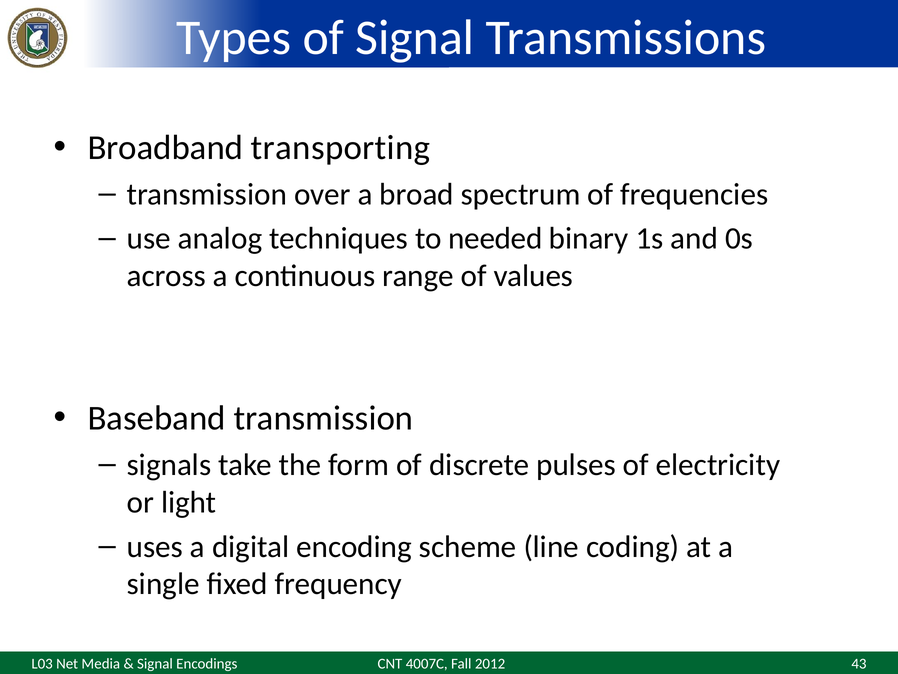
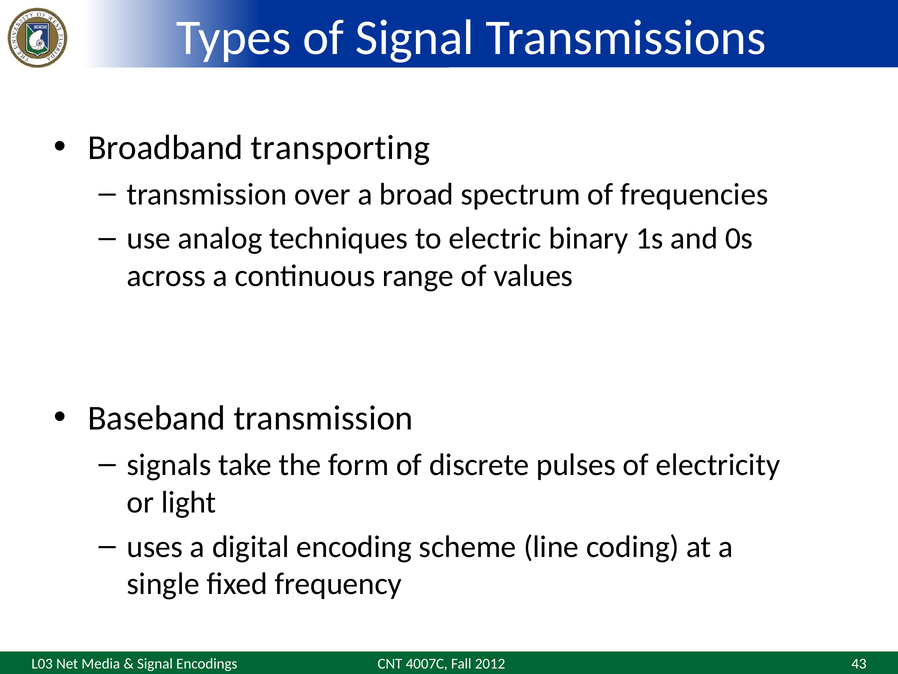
needed: needed -> electric
